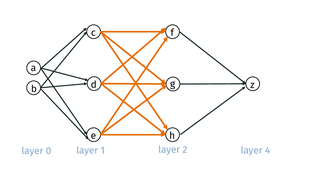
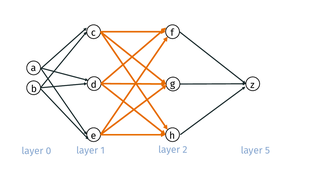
4: 4 -> 5
